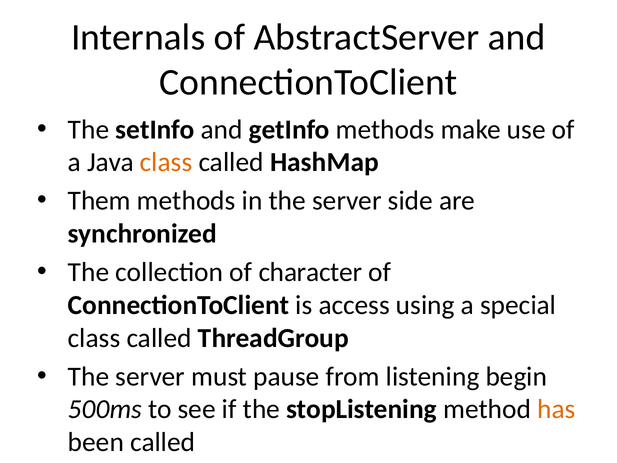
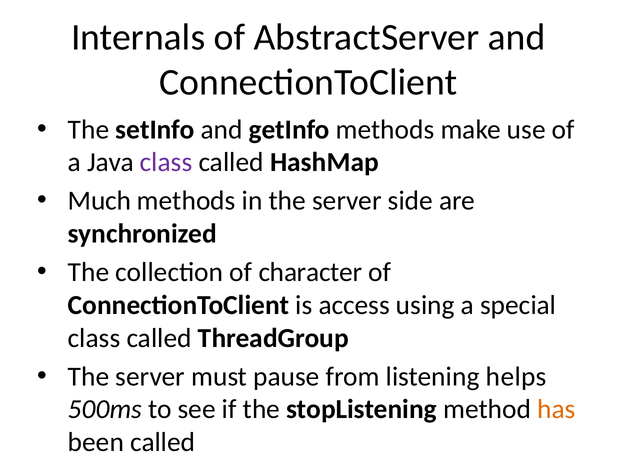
class at (166, 162) colour: orange -> purple
Them: Them -> Much
begin: begin -> helps
